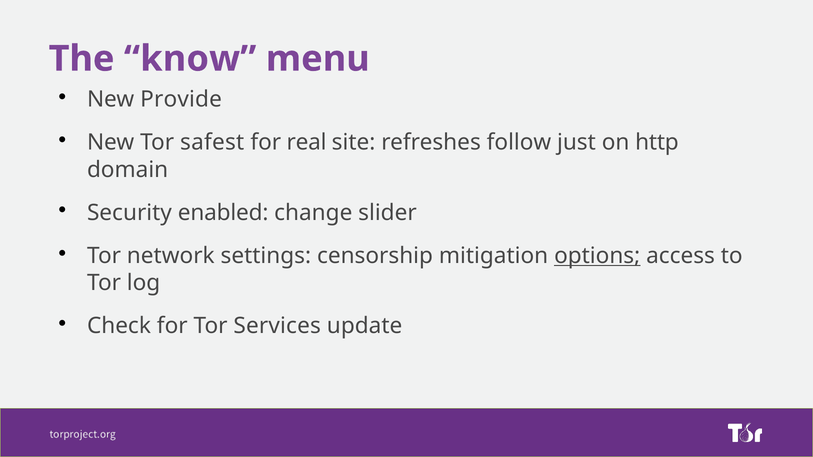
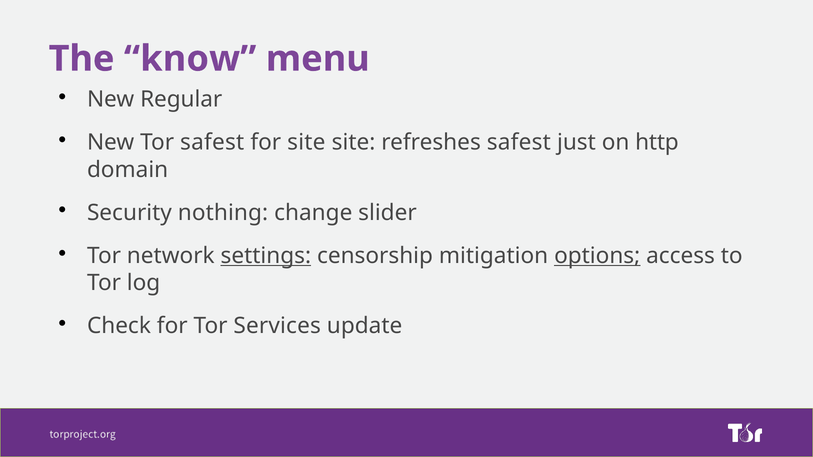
Provide: Provide -> Regular
for real: real -> site
refreshes follow: follow -> safest
enabled: enabled -> nothing
settings underline: none -> present
